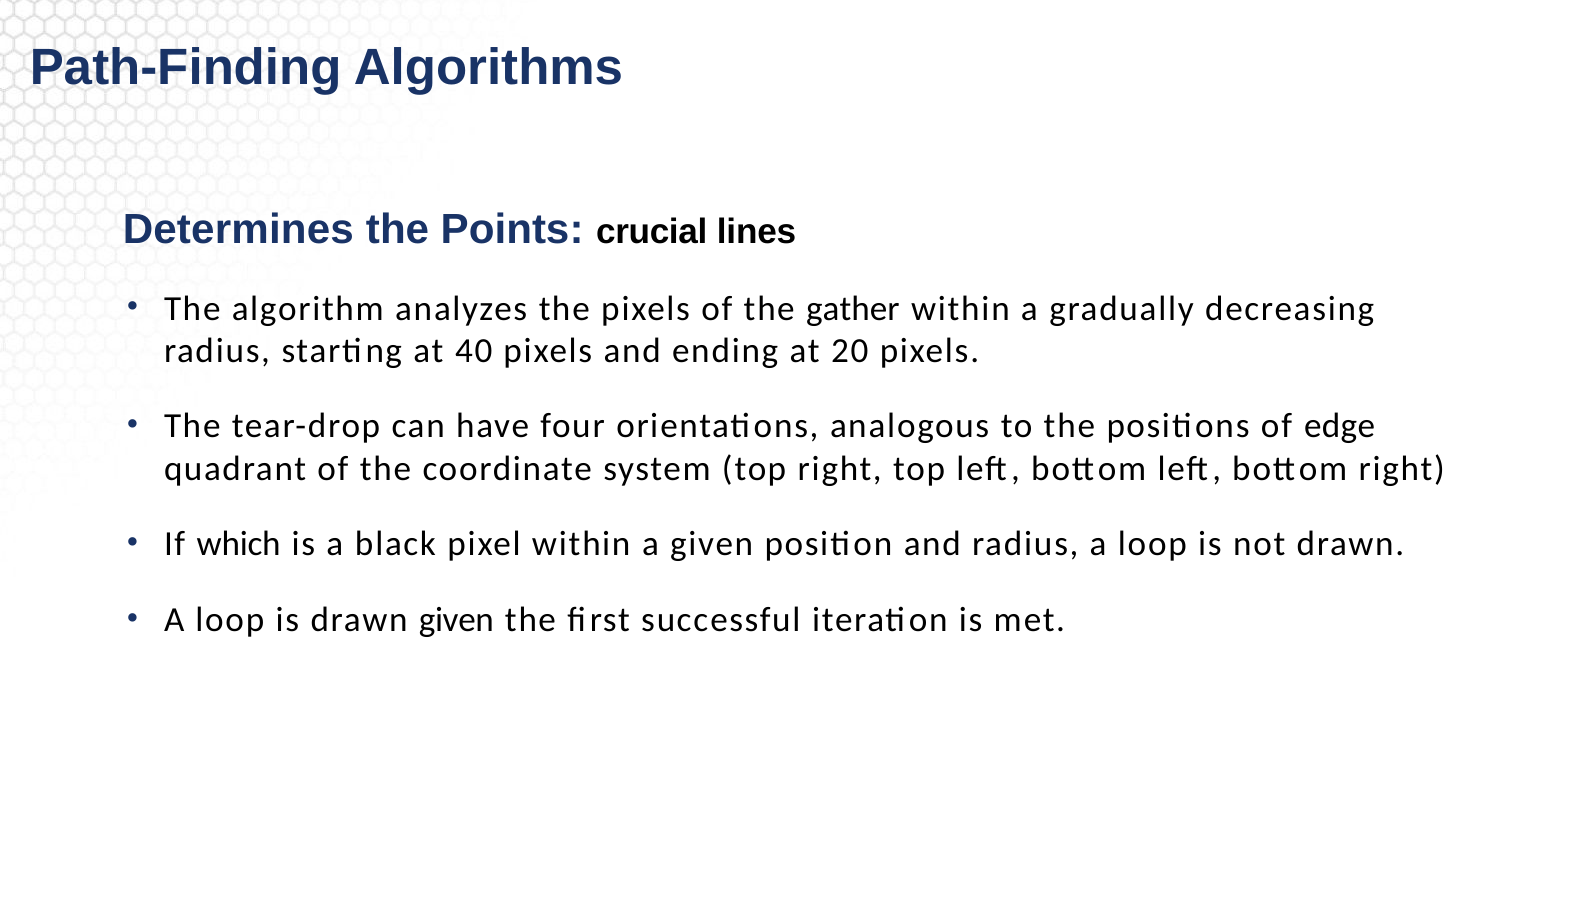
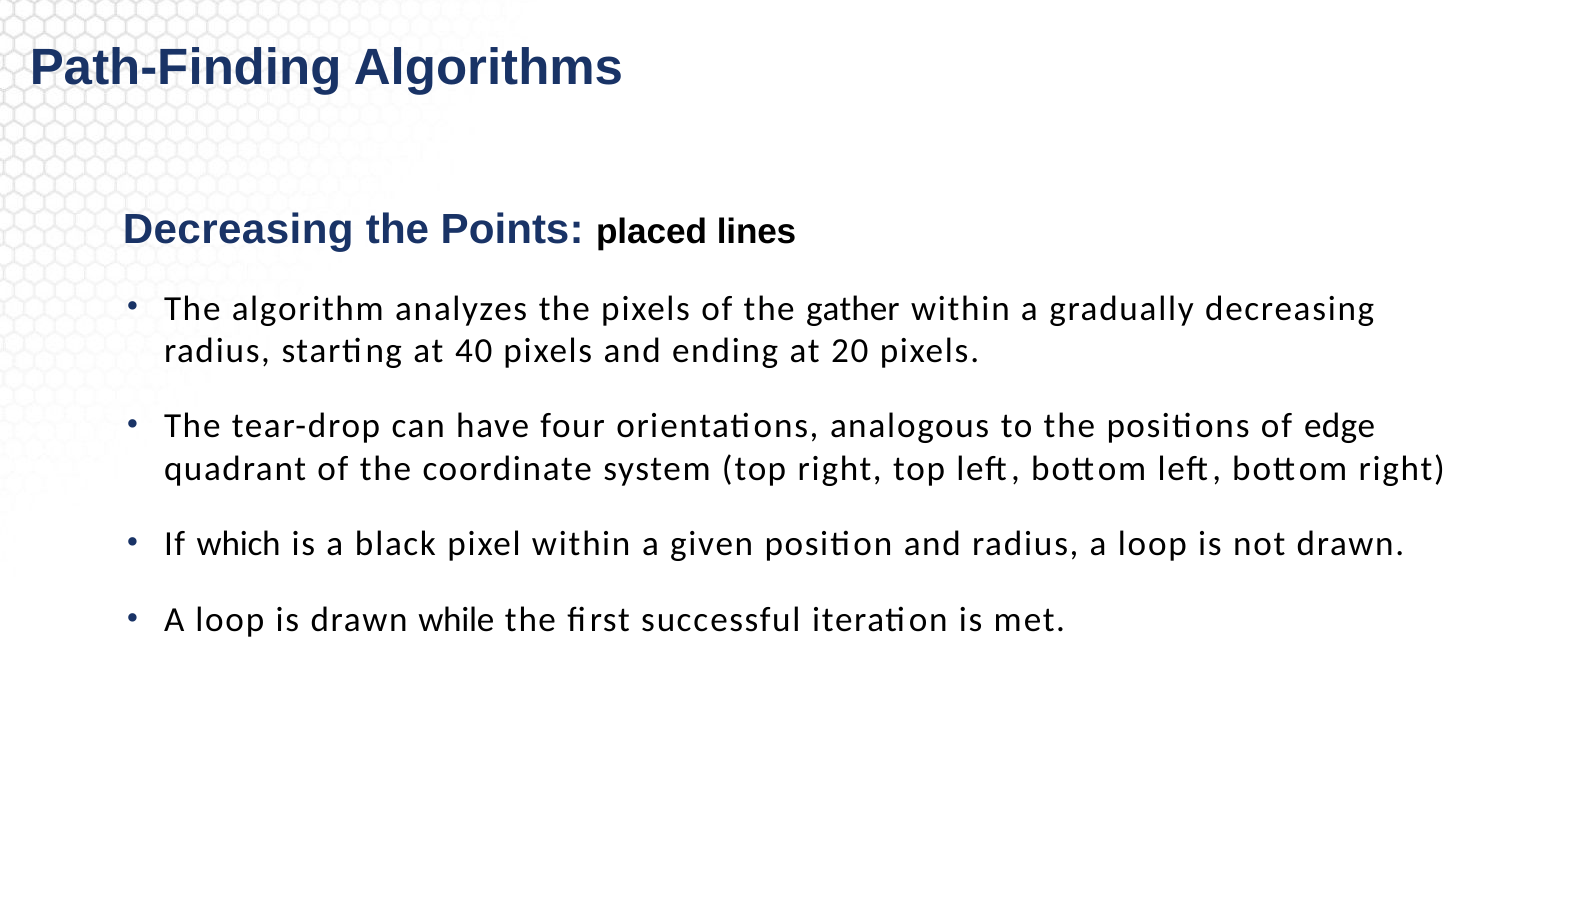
Determines at (238, 229): Determines -> Decreasing
crucial: crucial -> placed
drawn given: given -> while
